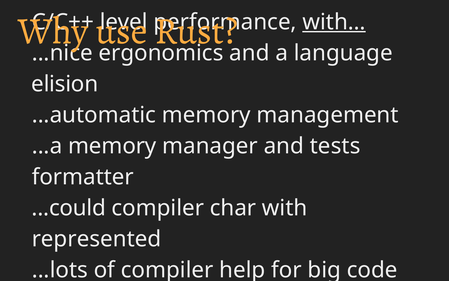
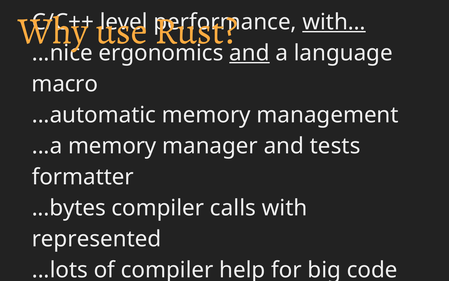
and at (249, 53) underline: none -> present
elision: elision -> macro
...could: ...could -> ...bytes
char: char -> calls
